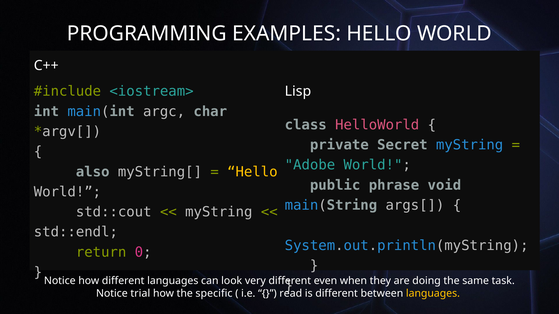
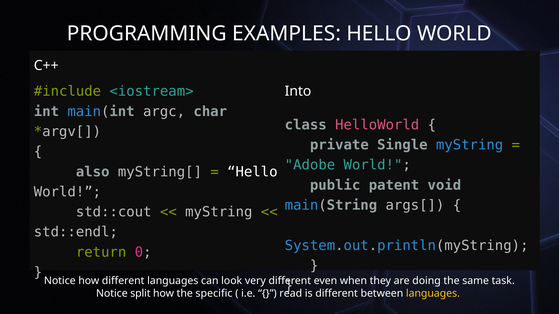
Lisp: Lisp -> Into
Secret: Secret -> Single
Hello at (252, 172) colour: yellow -> white
phrase: phrase -> patent
trial: trial -> split
